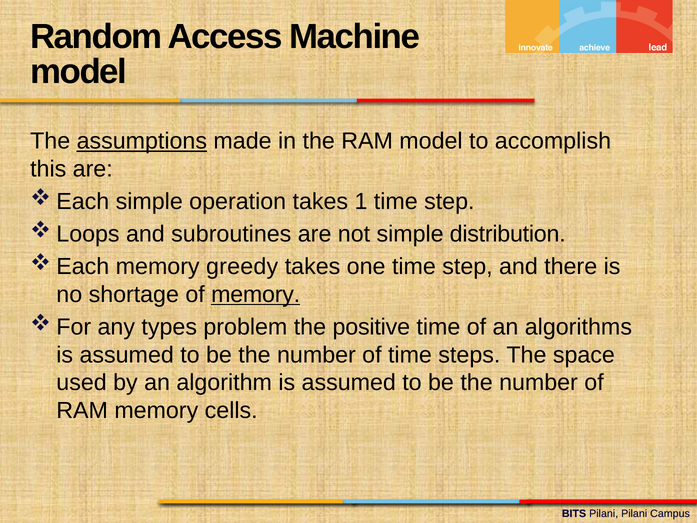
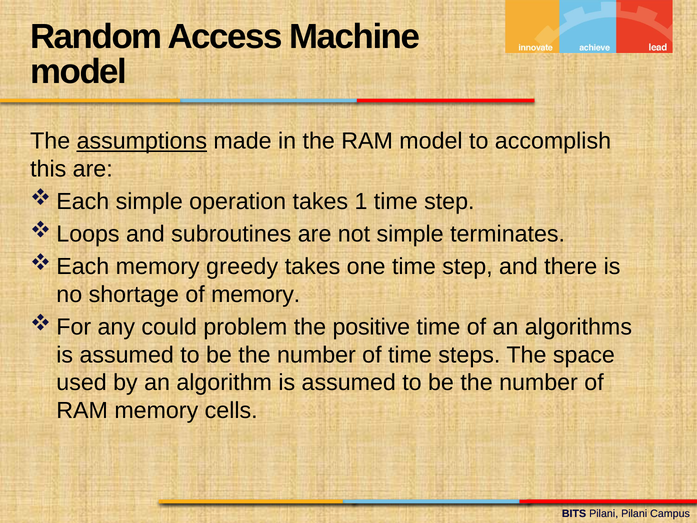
distribution: distribution -> terminates
memory at (256, 294) underline: present -> none
types: types -> could
